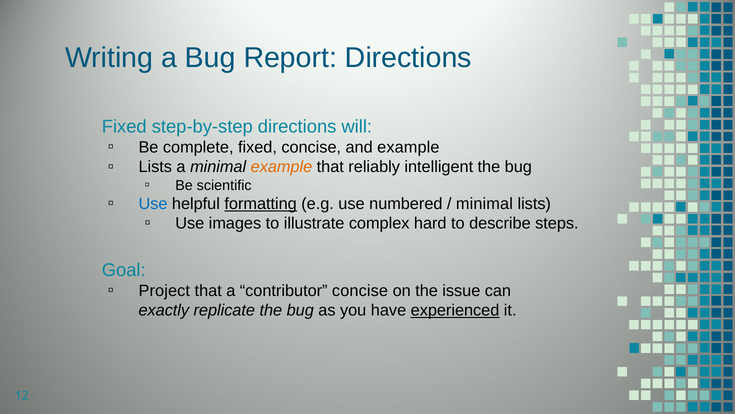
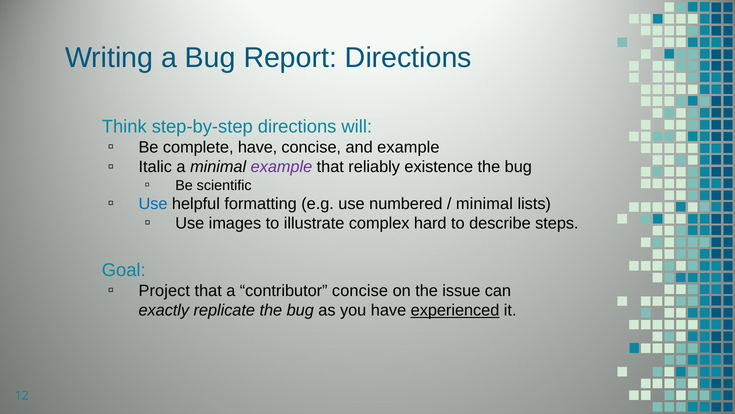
Fixed at (124, 127): Fixed -> Think
complete fixed: fixed -> have
Lists at (155, 167): Lists -> Italic
example at (281, 167) colour: orange -> purple
intelligent: intelligent -> existence
formatting underline: present -> none
